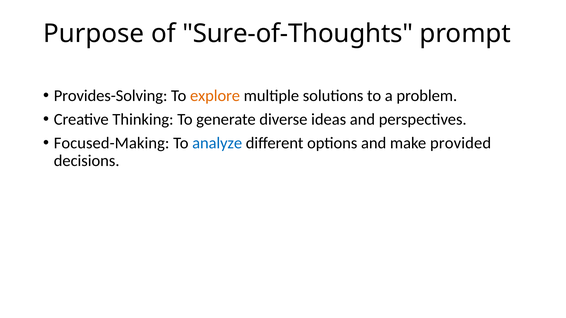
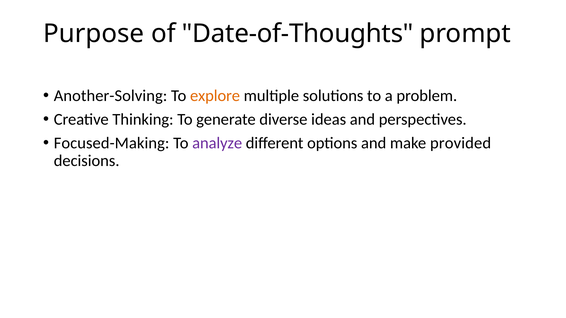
Sure-of-Thoughts: Sure-of-Thoughts -> Date-of-Thoughts
Provides-Solving: Provides-Solving -> Another-Solving
analyze colour: blue -> purple
